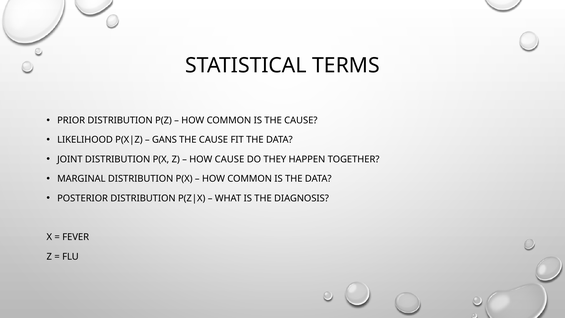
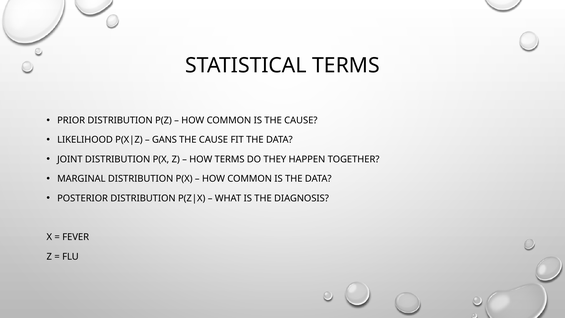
HOW CAUSE: CAUSE -> TERMS
